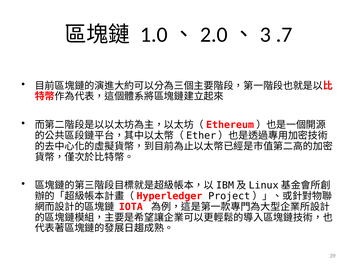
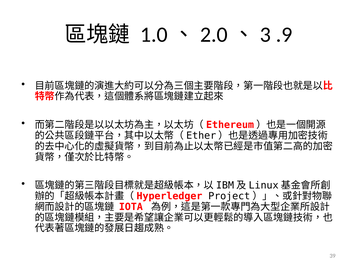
.7: .7 -> .9
